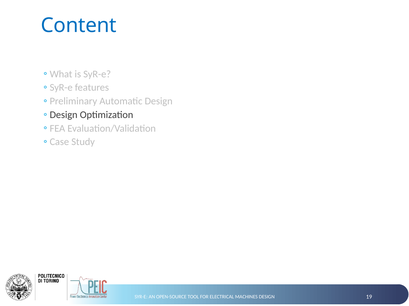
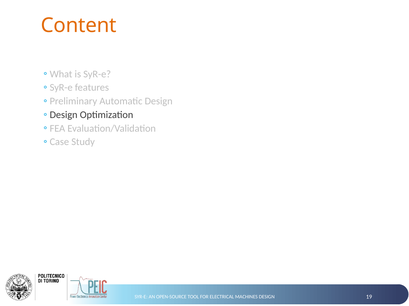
Content colour: blue -> orange
